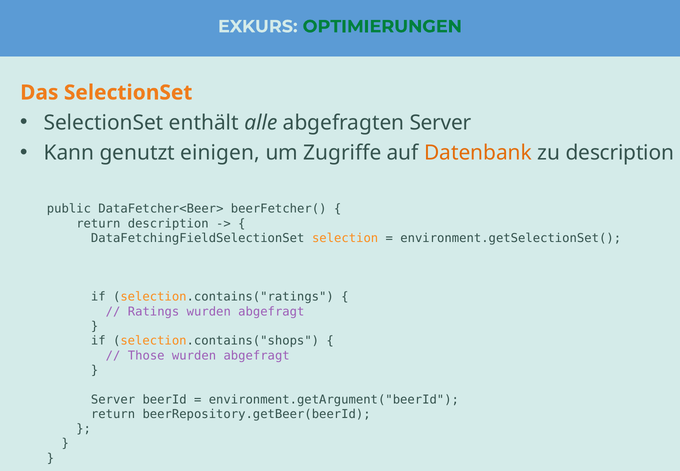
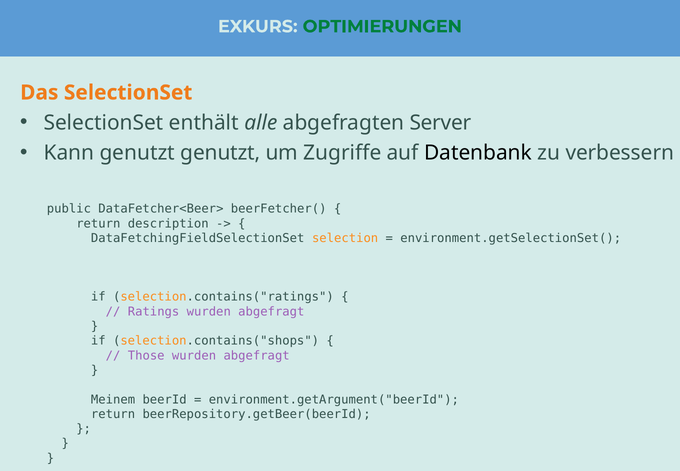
genutzt einigen: einigen -> genutzt
Datenbank colour: orange -> black
zu description: description -> verbessern
Server at (113, 399): Server -> Meinem
